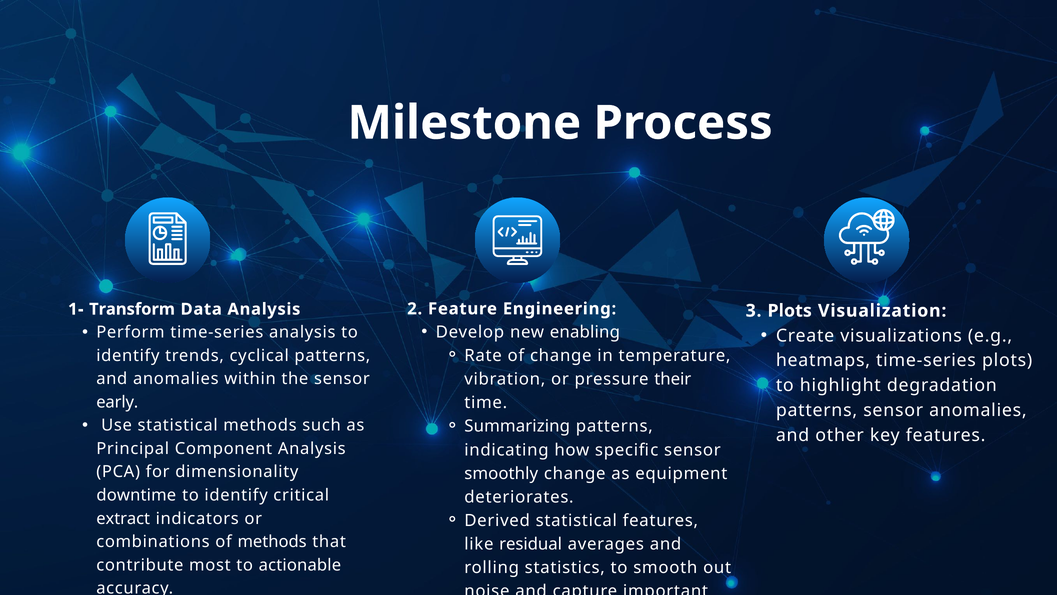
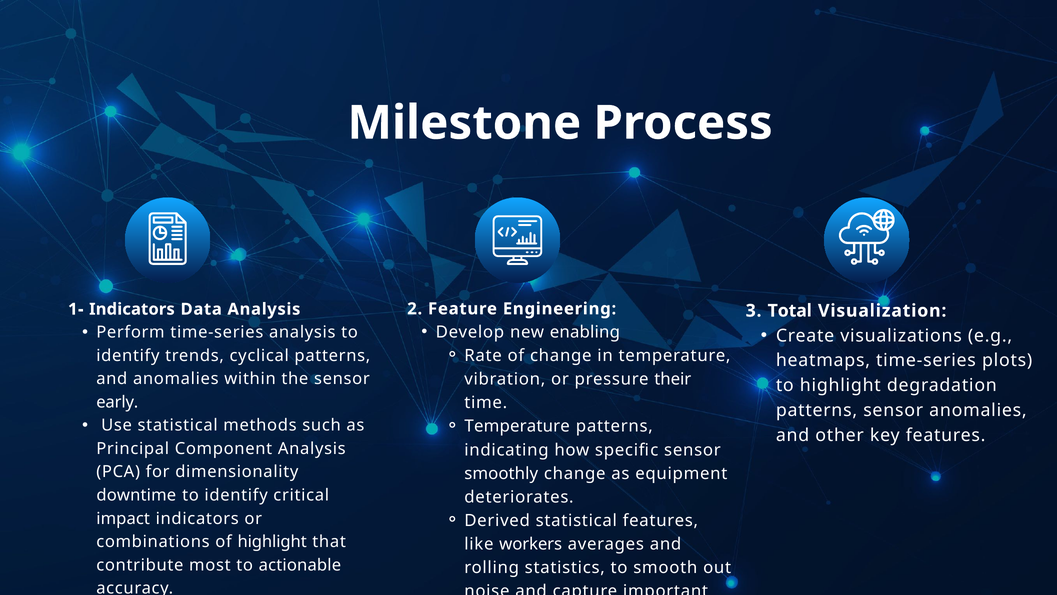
1- Transform: Transform -> Indicators
3 Plots: Plots -> Total
Summarizing at (517, 426): Summarizing -> Temperature
extract: extract -> impact
of methods: methods -> highlight
residual: residual -> workers
